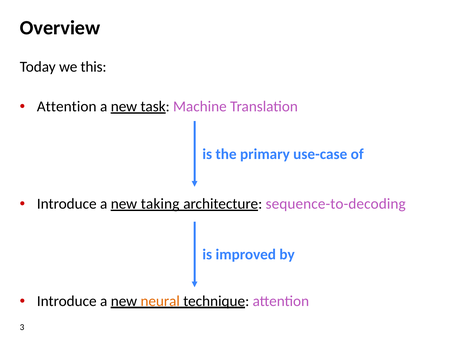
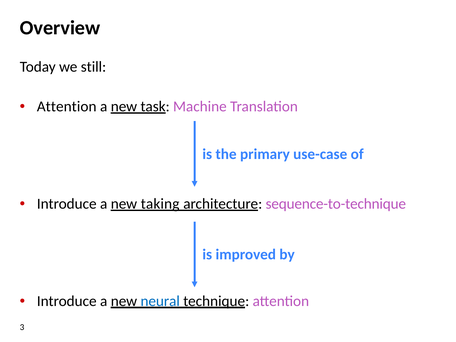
this: this -> still
sequence-to-decoding: sequence-to-decoding -> sequence-to-technique
neural colour: orange -> blue
